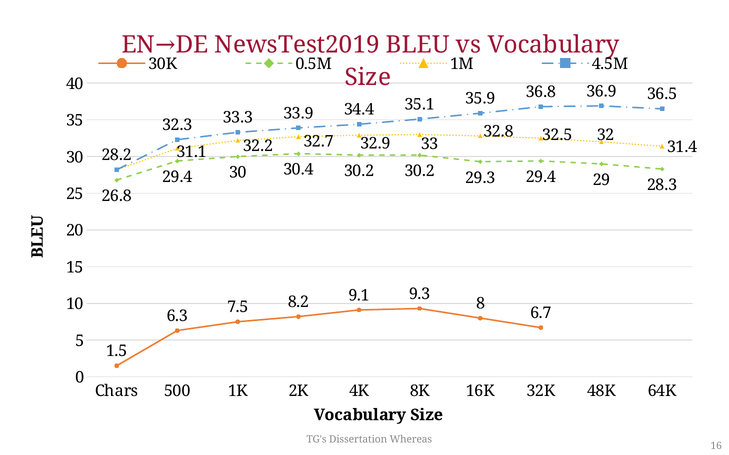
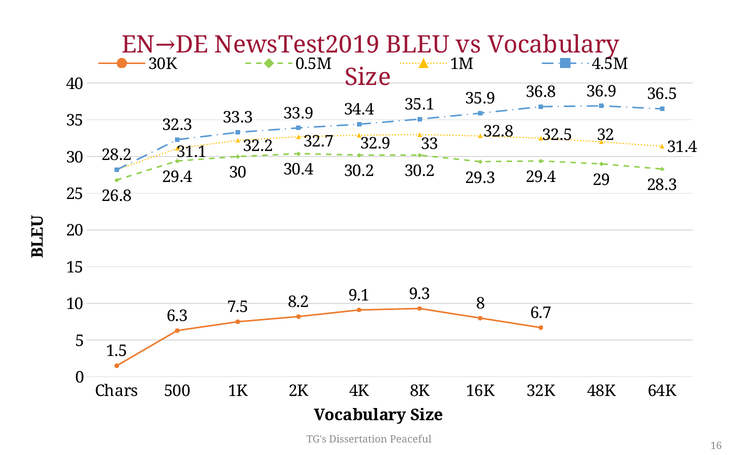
Whereas: Whereas -> Peaceful
